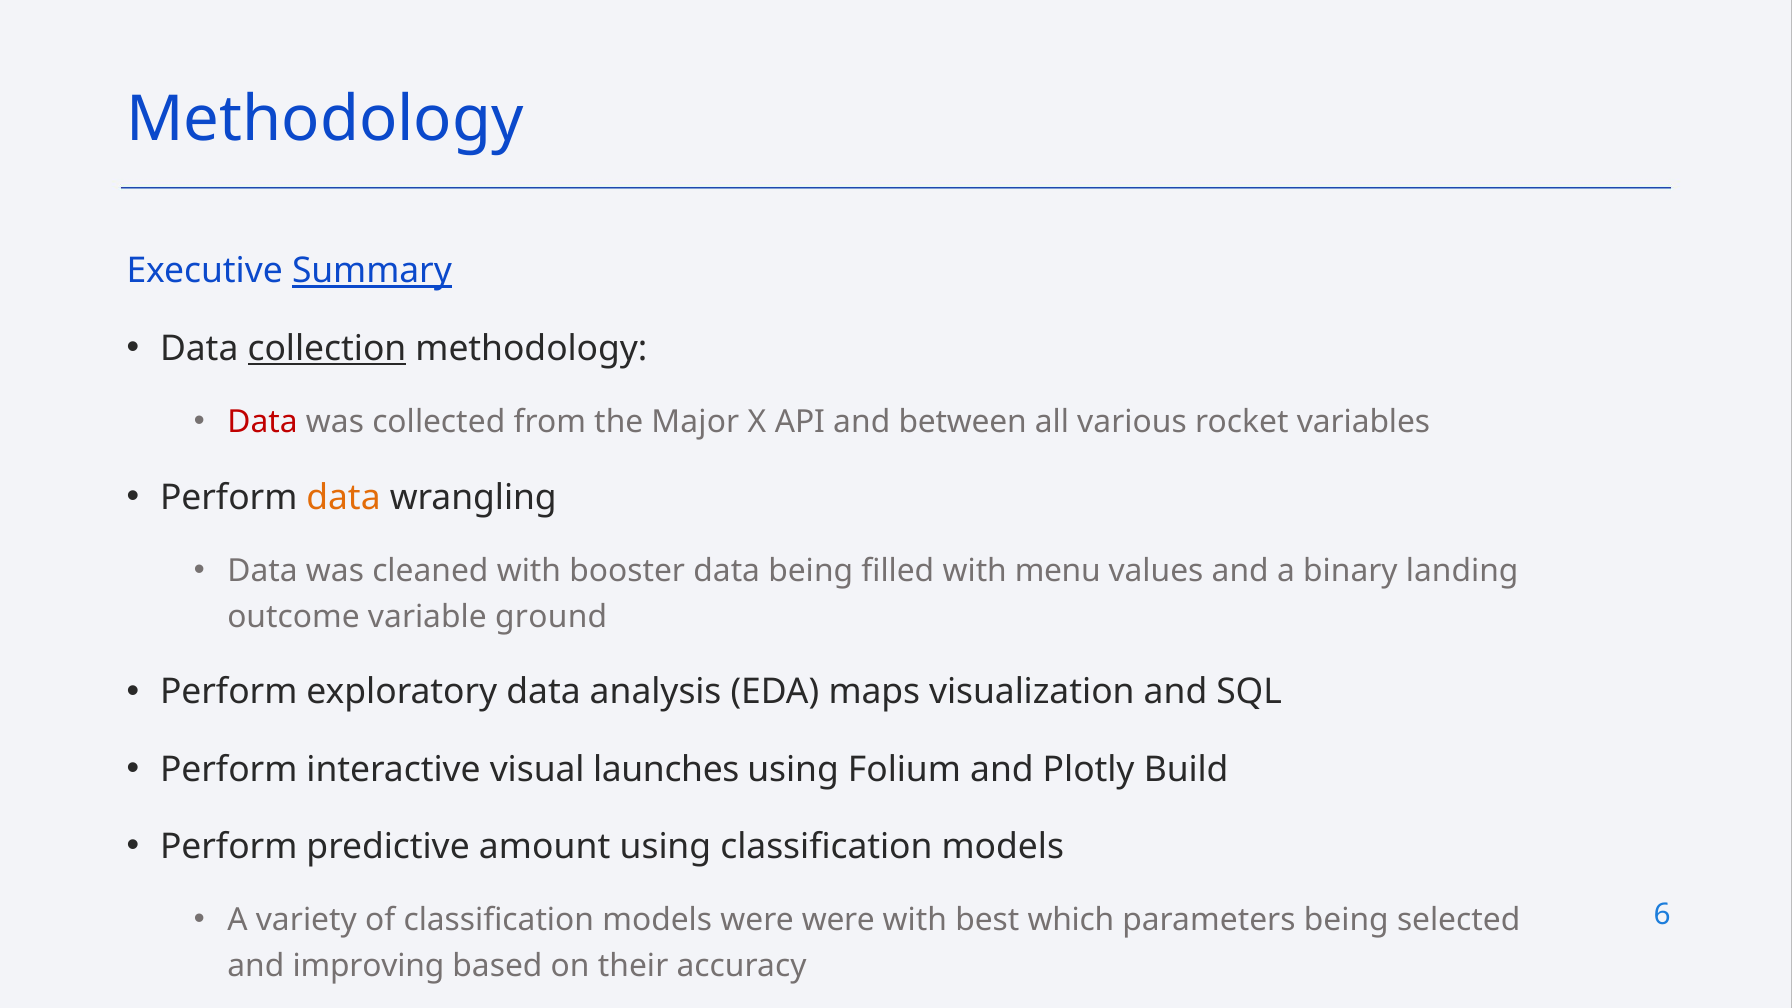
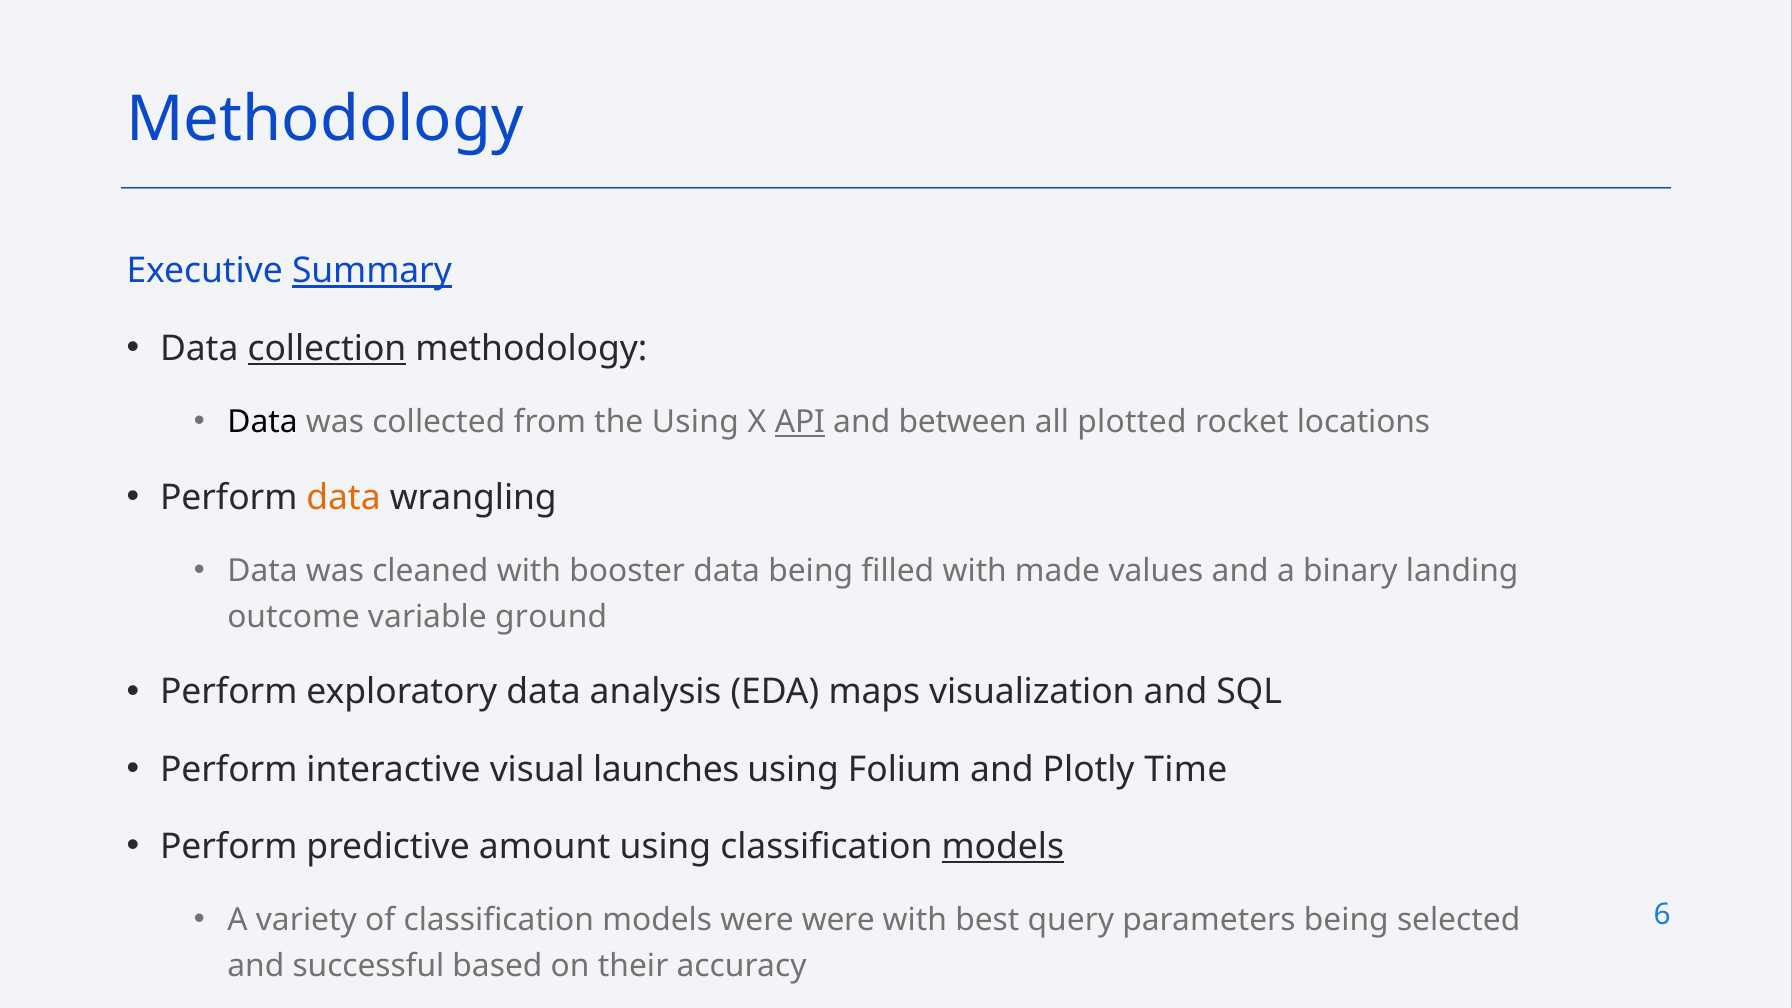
Data at (263, 422) colour: red -> black
the Major: Major -> Using
API underline: none -> present
various: various -> plotted
variables: variables -> locations
menu: menu -> made
Build: Build -> Time
models at (1003, 846) underline: none -> present
which: which -> query
improving: improving -> successful
